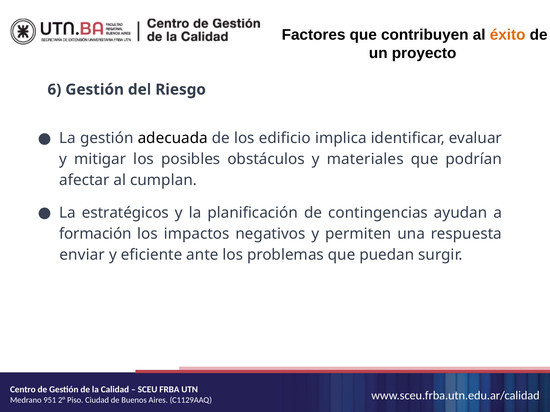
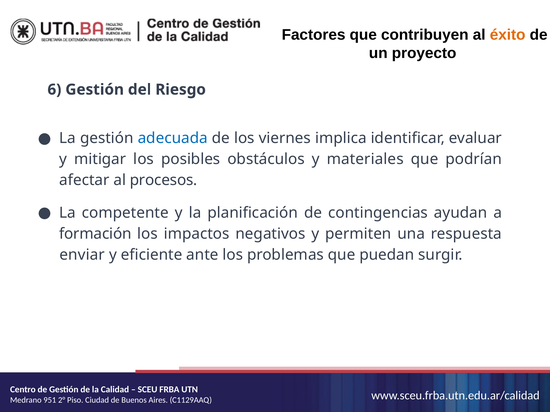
adecuada colour: black -> blue
edificio: edificio -> viernes
cumplan: cumplan -> procesos
estratégicos: estratégicos -> competente
